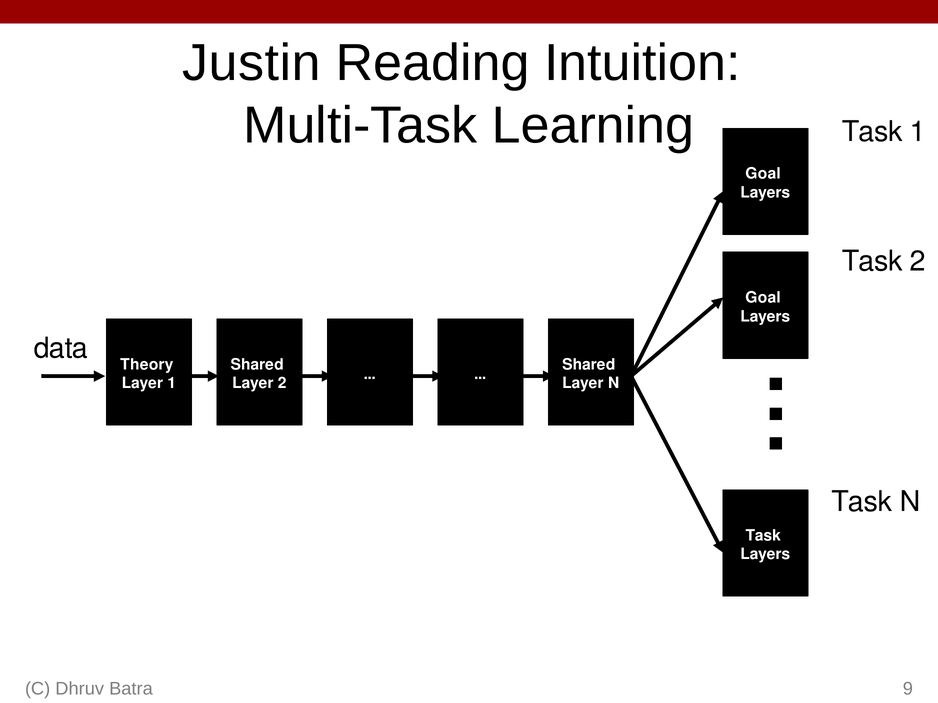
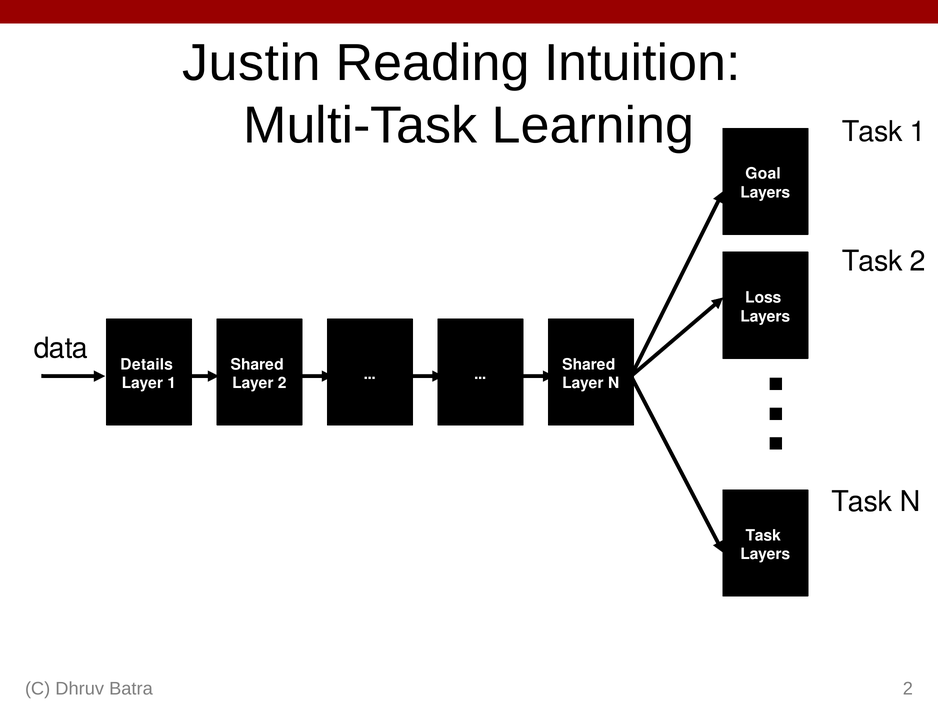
Goal at (763, 298): Goal -> Loss
Theory: Theory -> Details
Batra 9: 9 -> 2
